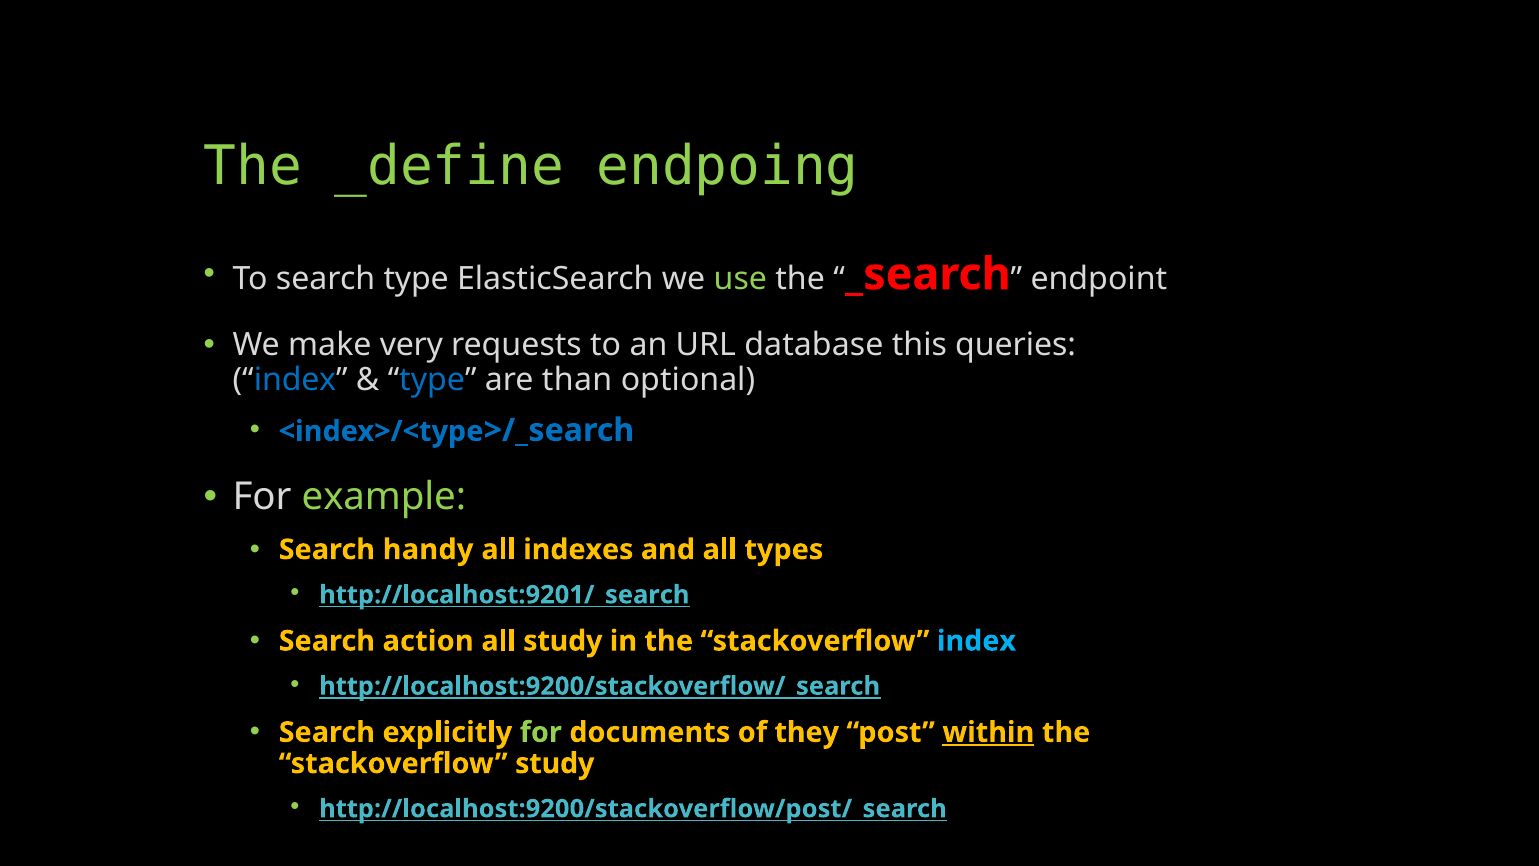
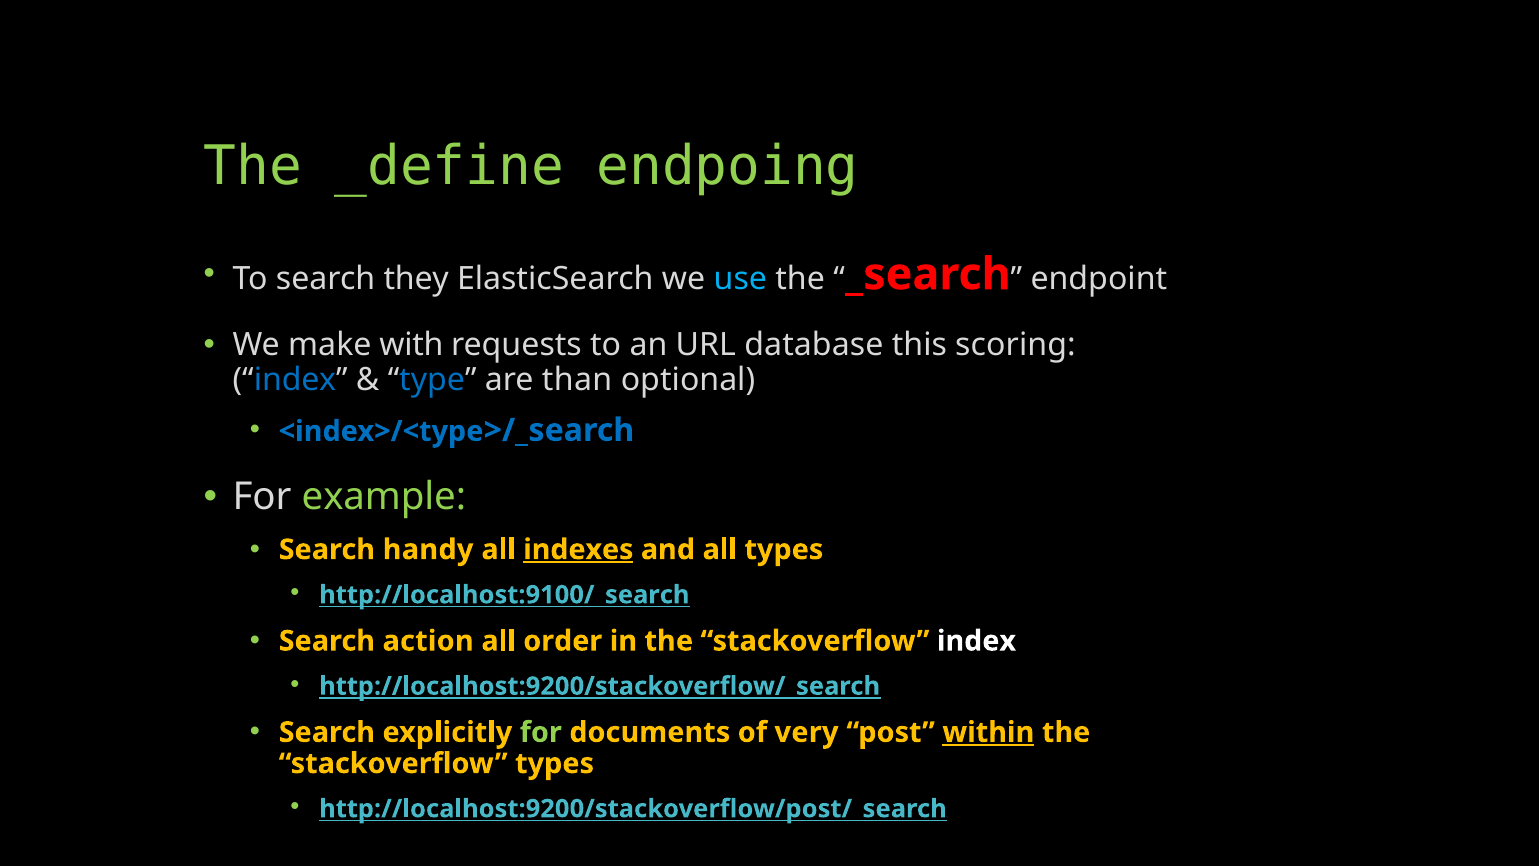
search type: type -> they
use colour: light green -> light blue
very: very -> with
queries: queries -> scoring
indexes underline: none -> present
http://localhost:9201/_search: http://localhost:9201/_search -> http://localhost:9100/_search
all study: study -> order
index at (976, 641) colour: light blue -> white
they: they -> very
stackoverflow study: study -> types
